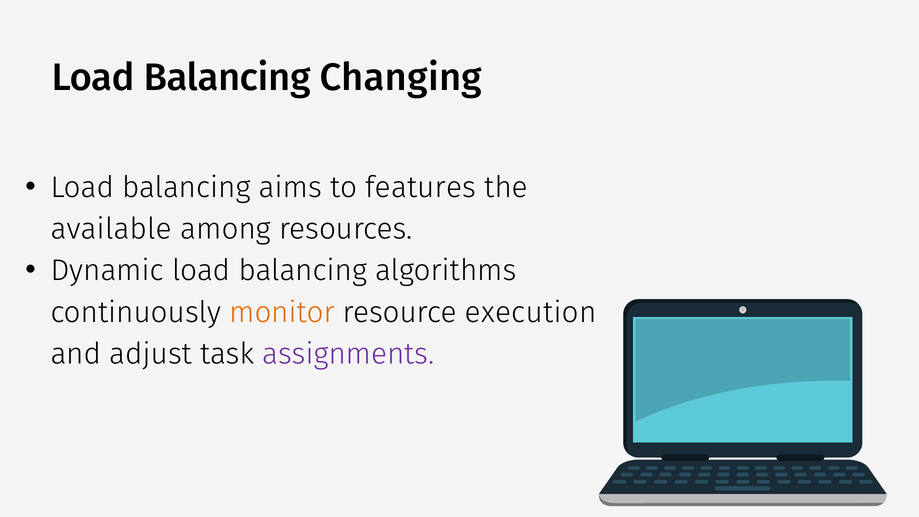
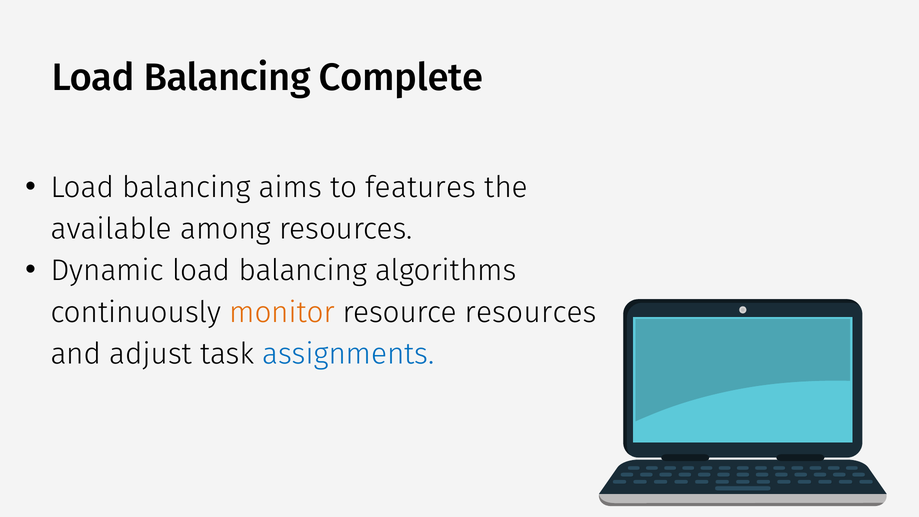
Changing: Changing -> Complete
resource execution: execution -> resources
assignments colour: purple -> blue
